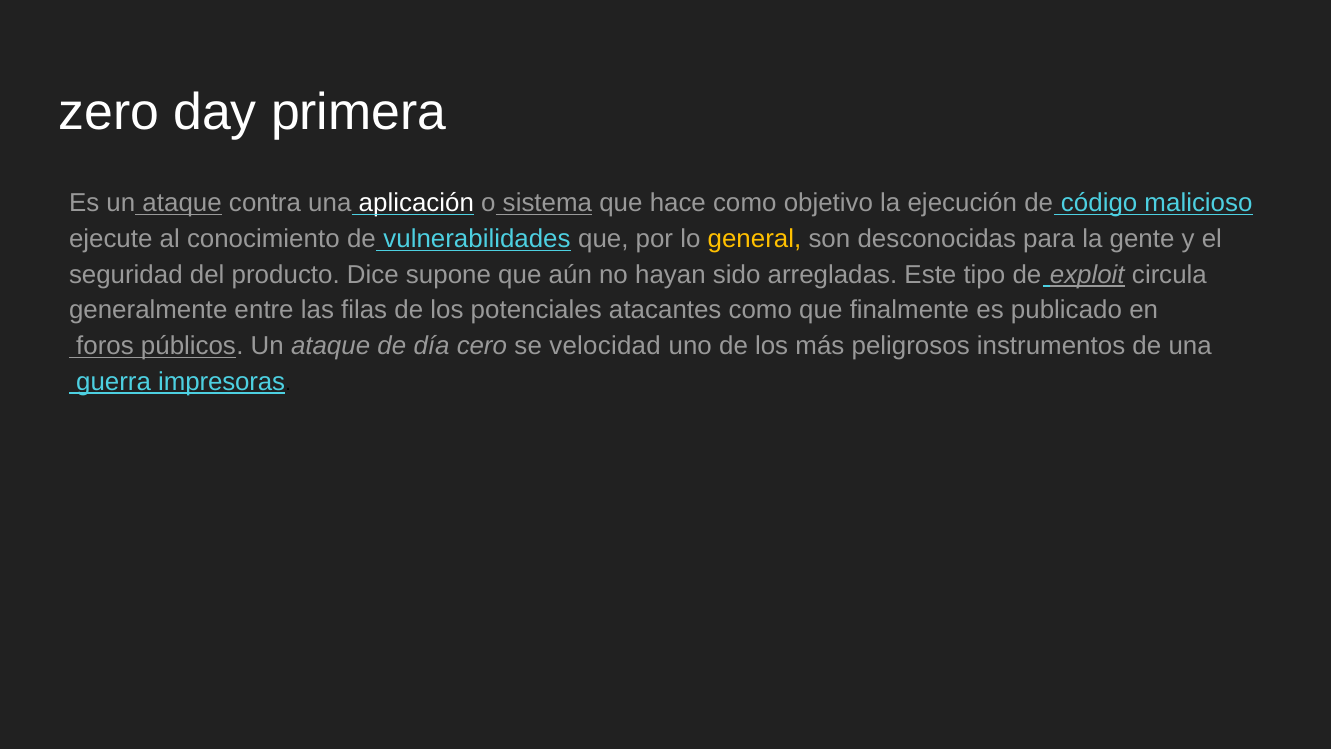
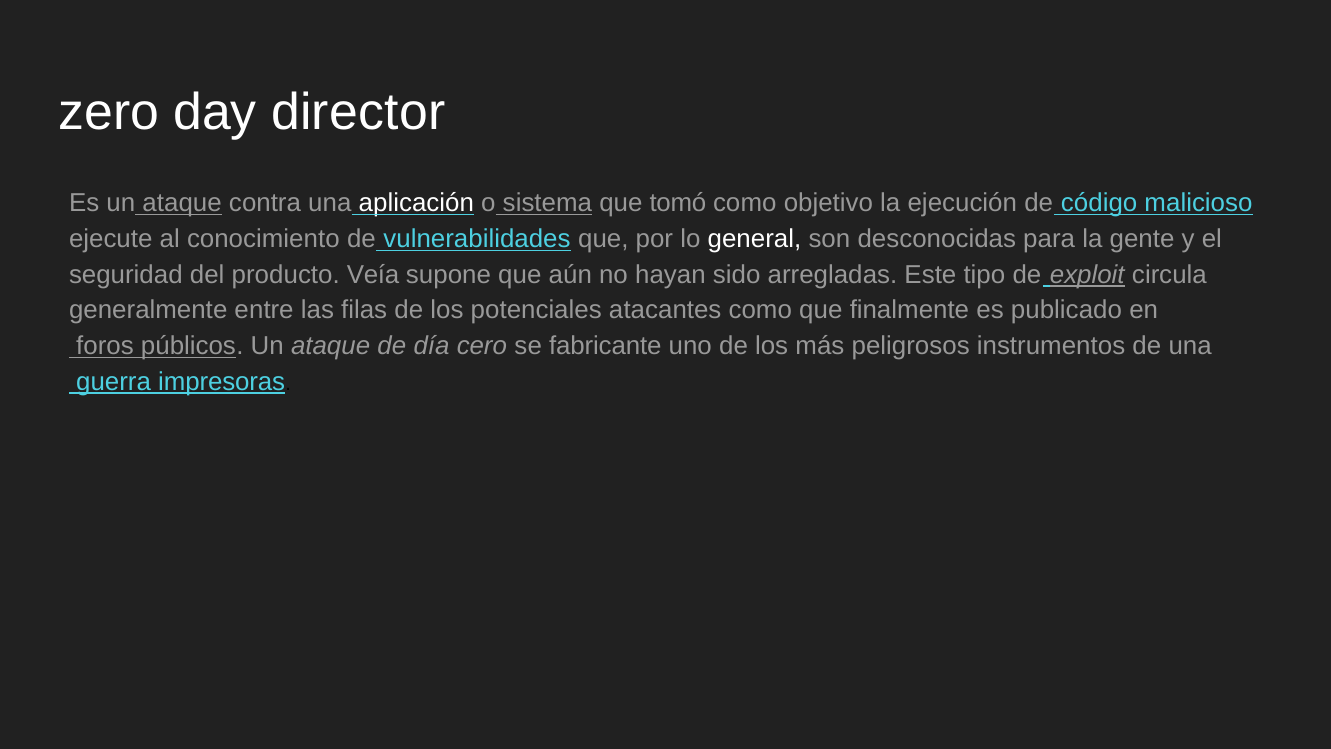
primera: primera -> director
hace: hace -> tomó
general colour: yellow -> white
Dice: Dice -> Veía
velocidad: velocidad -> fabricante
